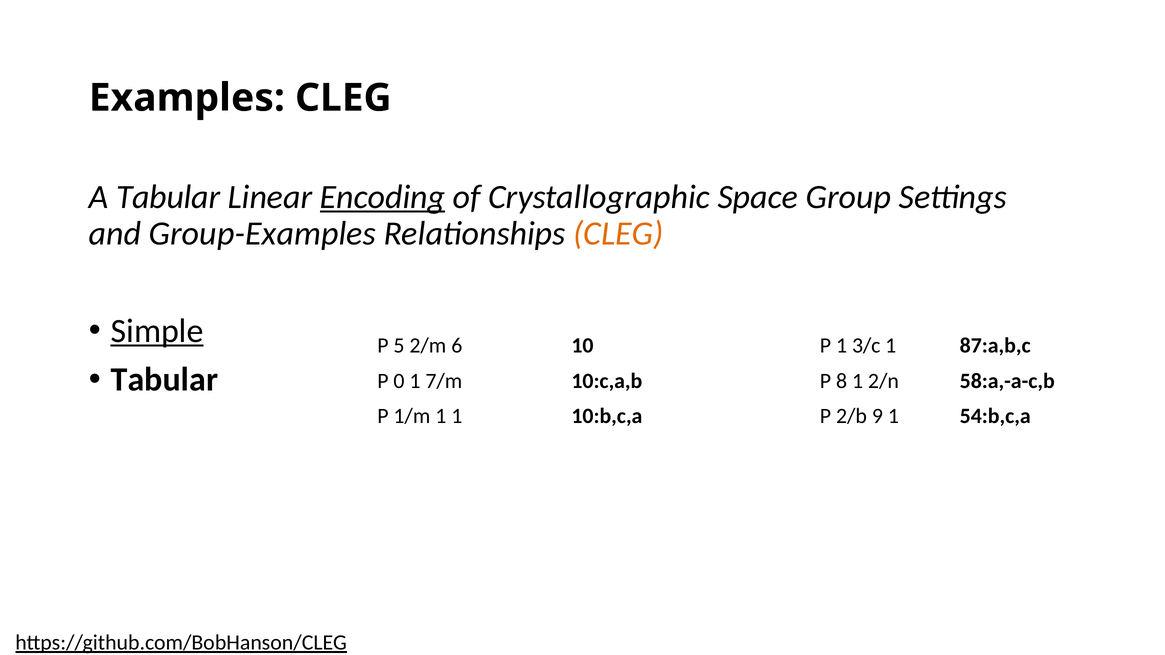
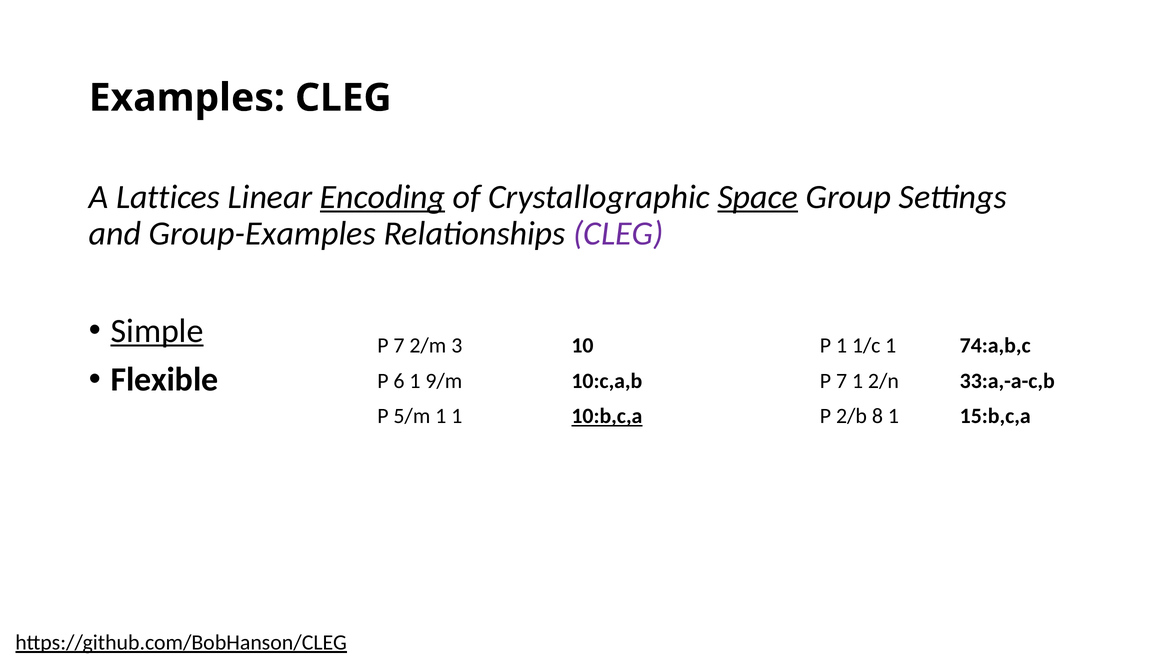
A Tabular: Tabular -> Lattices
Space underline: none -> present
CLEG at (618, 234) colour: orange -> purple
5 at (399, 346): 5 -> 7
6: 6 -> 3
3/c: 3/c -> 1/c
87:a,b,c: 87:a,b,c -> 74:a,b,c
Tabular at (164, 380): Tabular -> Flexible
0: 0 -> 6
7/m: 7/m -> 9/m
10:c,a,b P 8: 8 -> 7
58:a,-a-c,b: 58:a,-a-c,b -> 33:a,-a-c,b
1/m: 1/m -> 5/m
10:b,c,a underline: none -> present
9: 9 -> 8
54:b,c,a: 54:b,c,a -> 15:b,c,a
